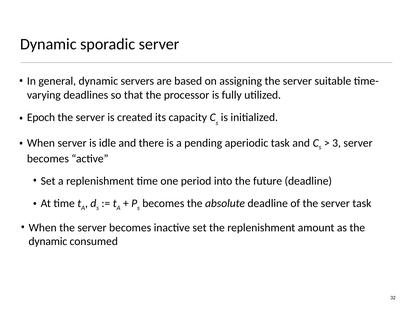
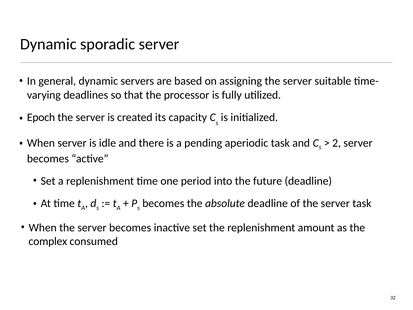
3: 3 -> 2
dynamic at (48, 241): dynamic -> complex
